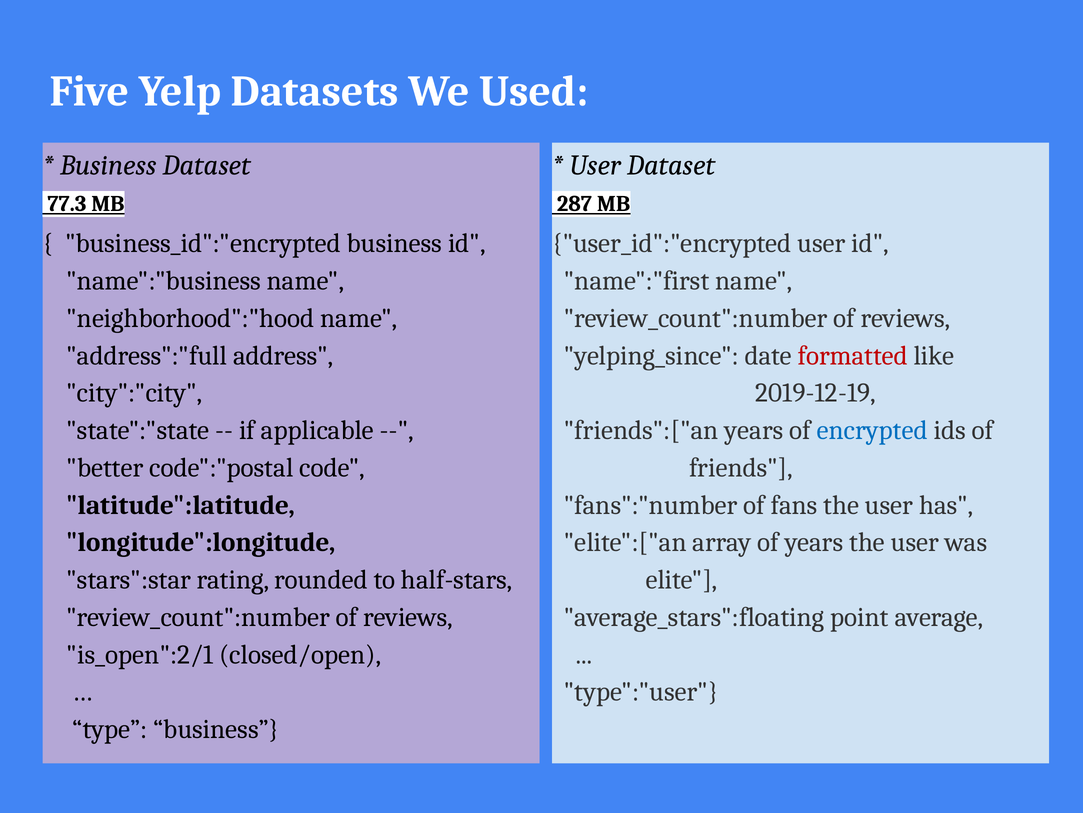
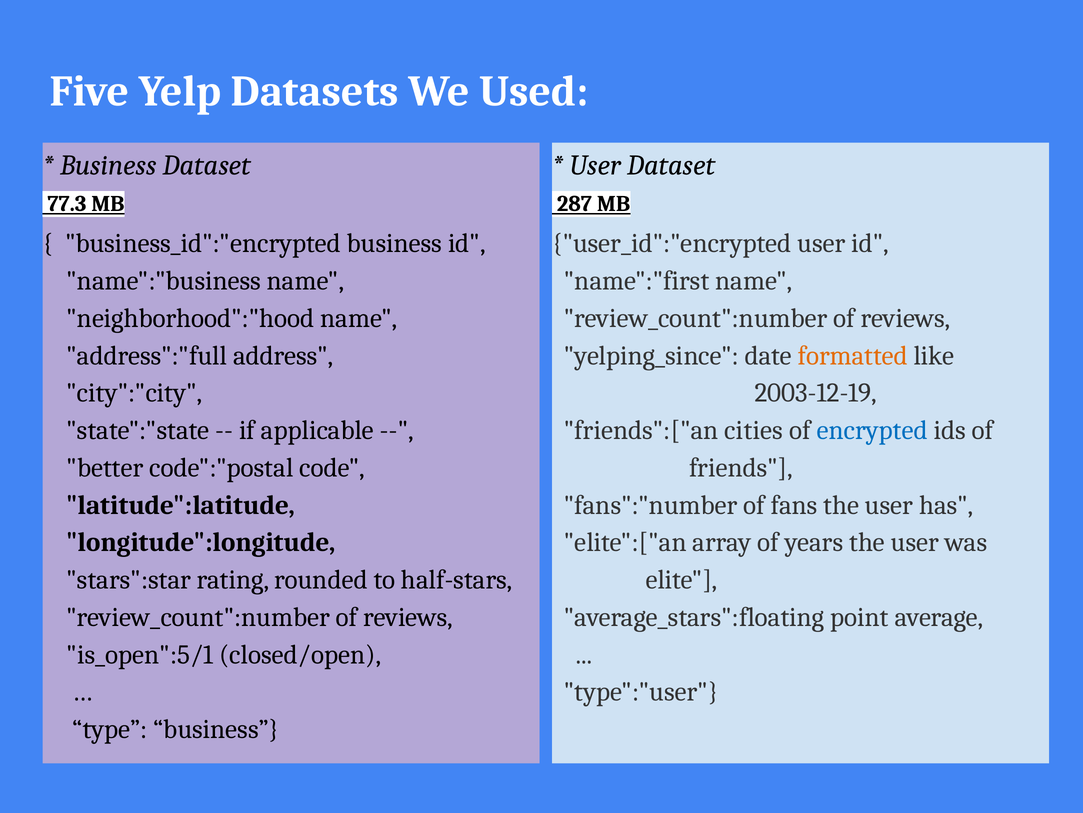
formatted colour: red -> orange
2019-12-19: 2019-12-19 -> 2003-12-19
friends":["an years: years -> cities
is_open":2/1: is_open":2/1 -> is_open":5/1
